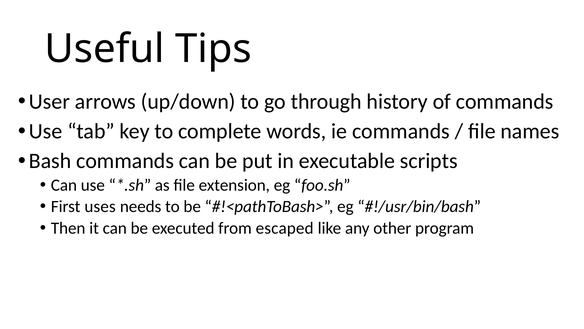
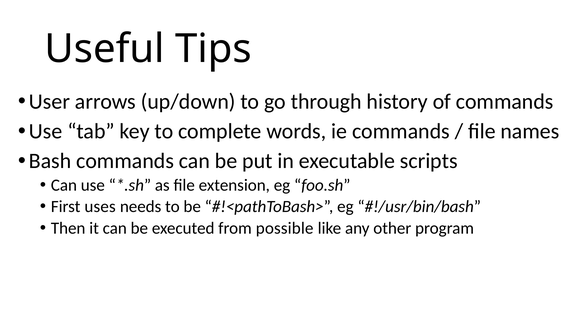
escaped: escaped -> possible
